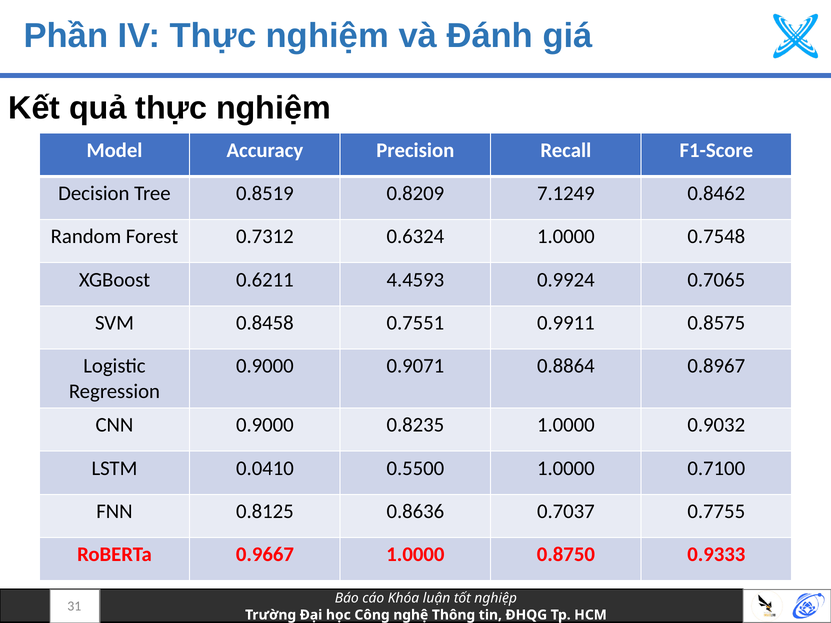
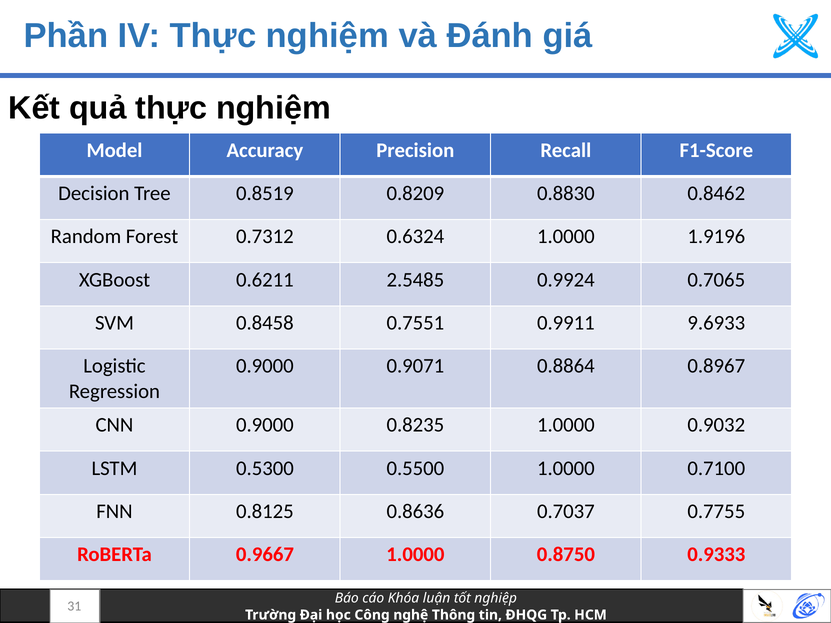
7.1249: 7.1249 -> 0.8830
0.7548: 0.7548 -> 1.9196
4.4593: 4.4593 -> 2.5485
0.8575: 0.8575 -> 9.6933
0.0410: 0.0410 -> 0.5300
